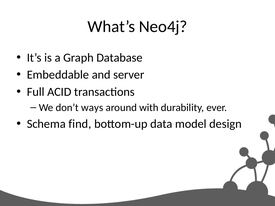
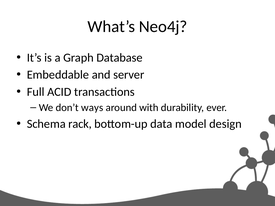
find: find -> rack
